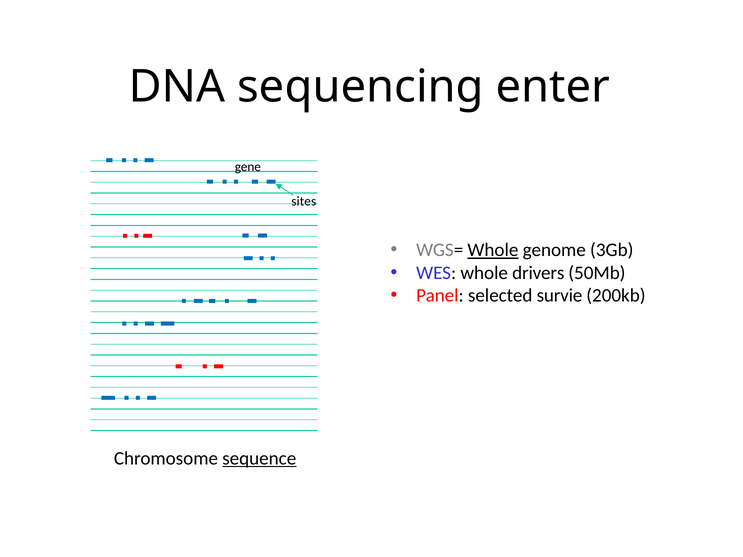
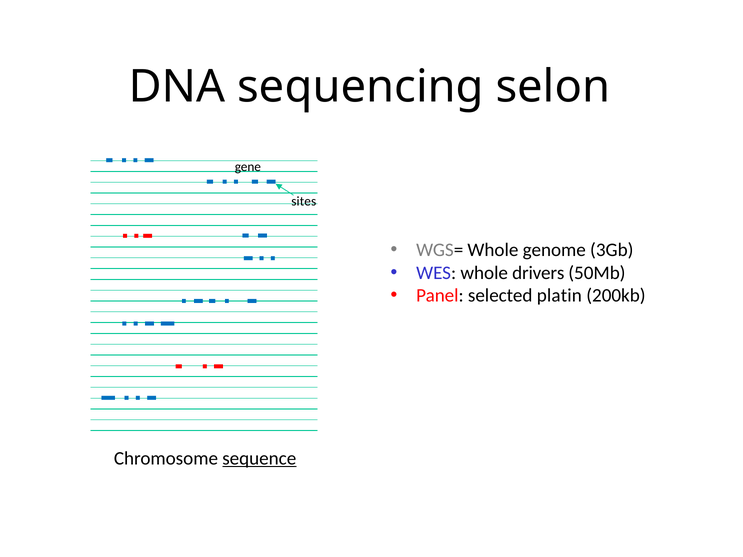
enter: enter -> selon
Whole at (493, 250) underline: present -> none
survie: survie -> platin
